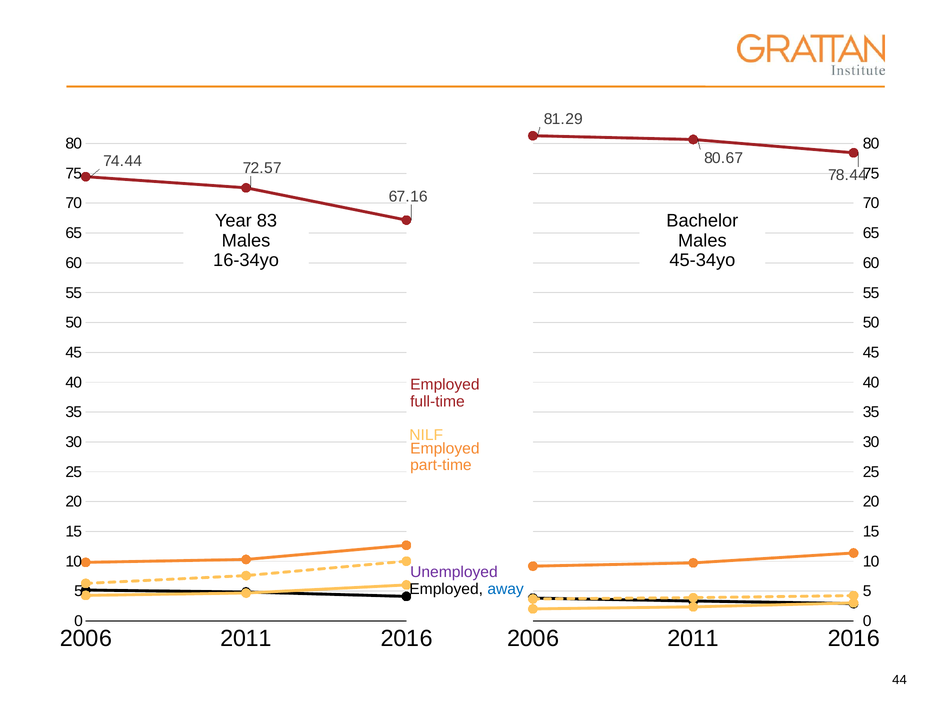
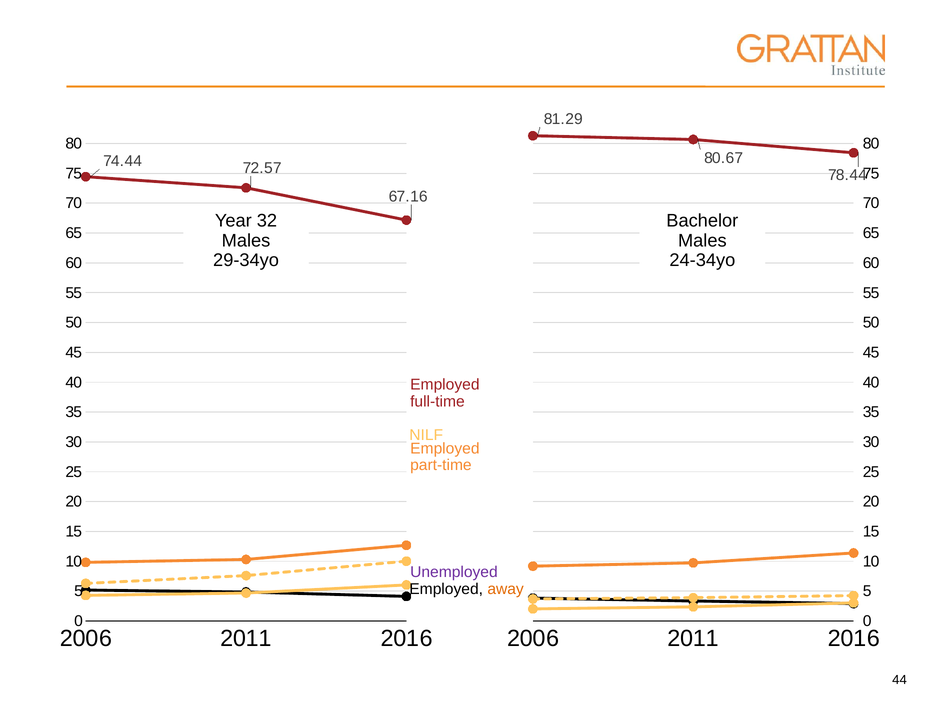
83: 83 -> 32
16-34yo: 16-34yo -> 29-34yo
45-34yo: 45-34yo -> 24-34yo
away colour: blue -> orange
